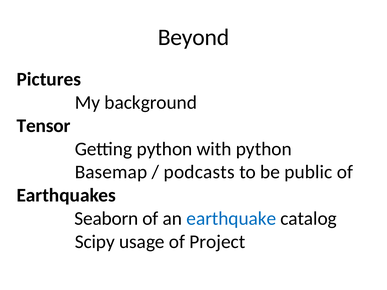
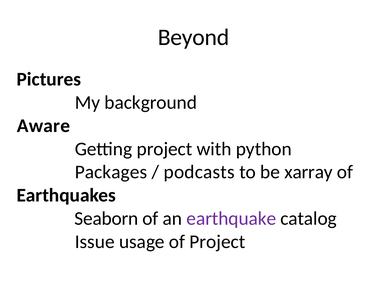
Tensor: Tensor -> Aware
Getting python: python -> project
Basemap: Basemap -> Packages
public: public -> xarray
earthquake colour: blue -> purple
Scipy: Scipy -> Issue
